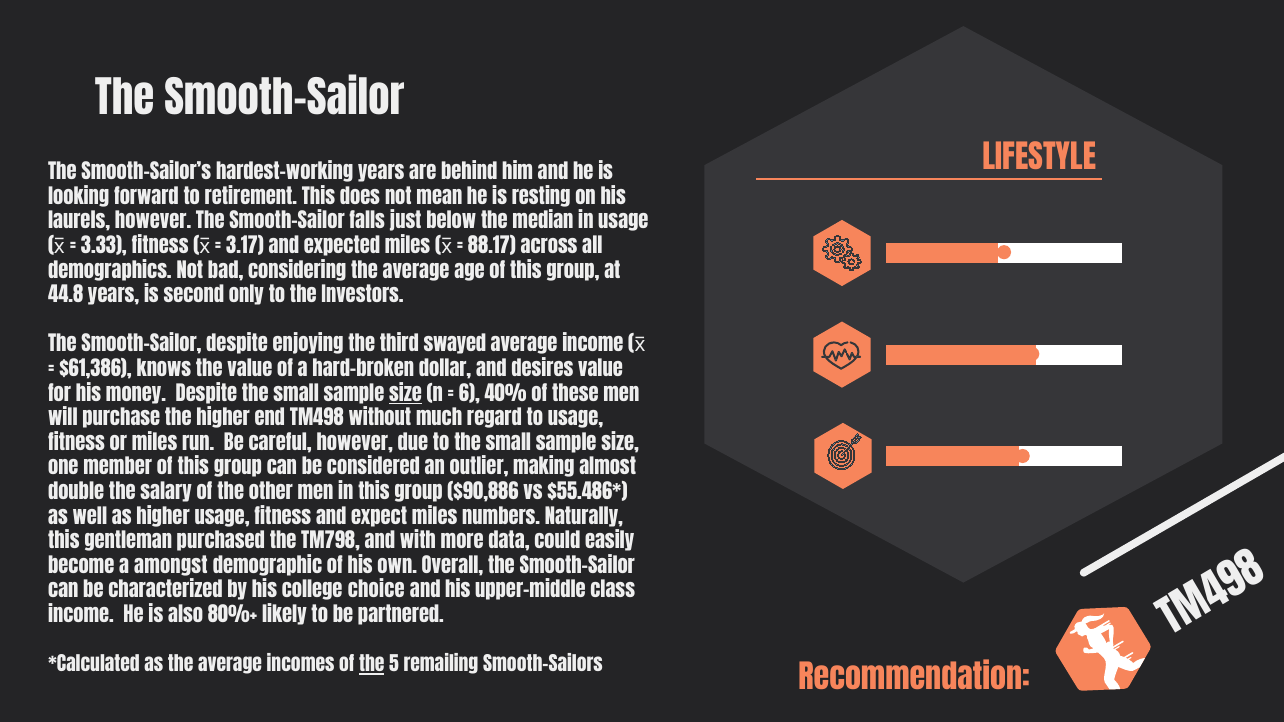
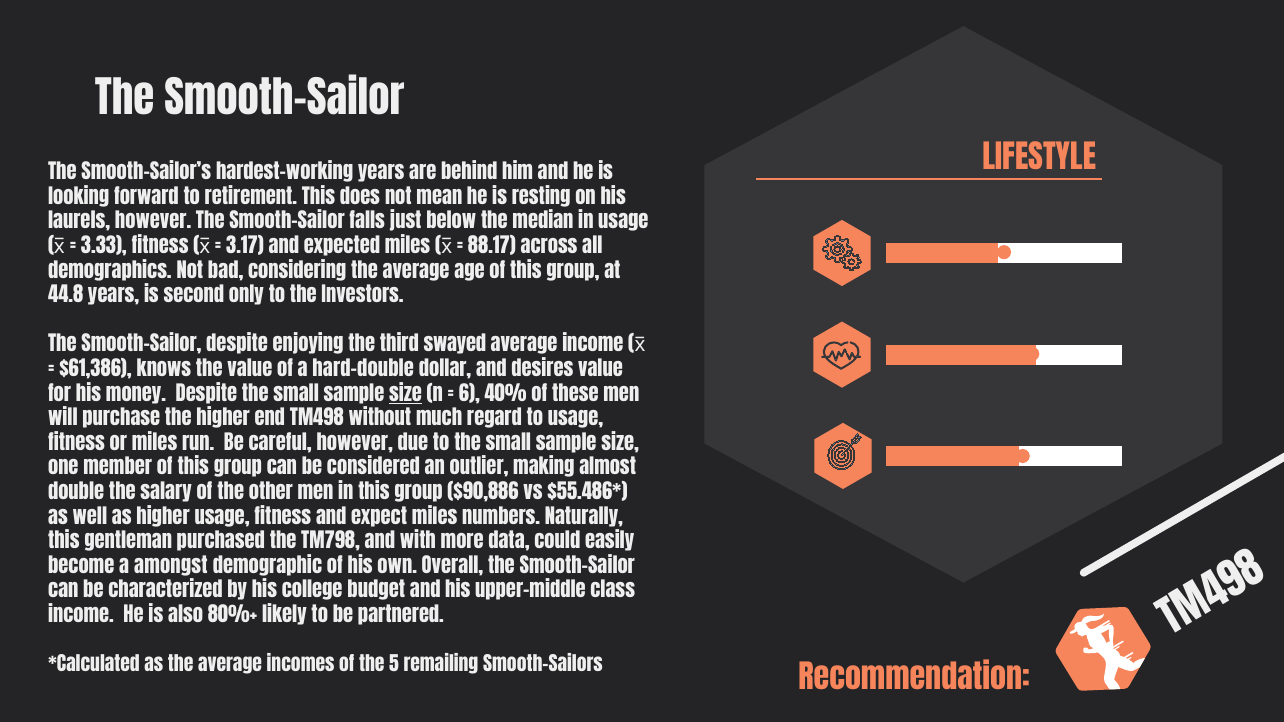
hard-broken: hard-broken -> hard-double
choice: choice -> budget
the at (372, 666) underline: present -> none
